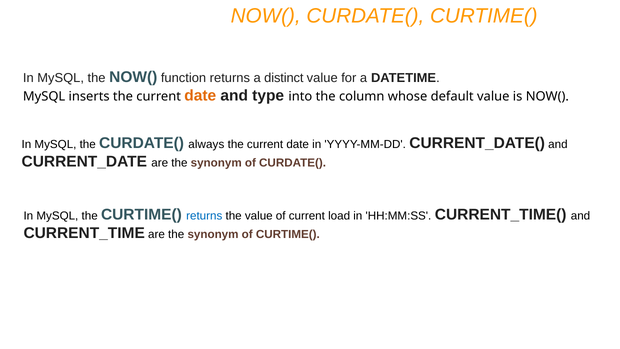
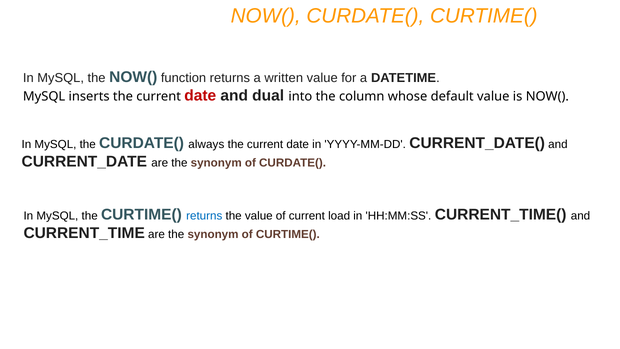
distinct: distinct -> written
date at (200, 96) colour: orange -> red
type: type -> dual
